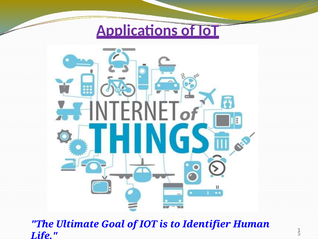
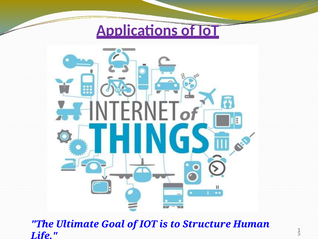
Identifier: Identifier -> Structure
